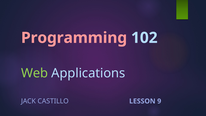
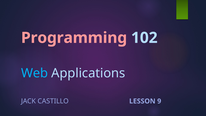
Web colour: light green -> light blue
